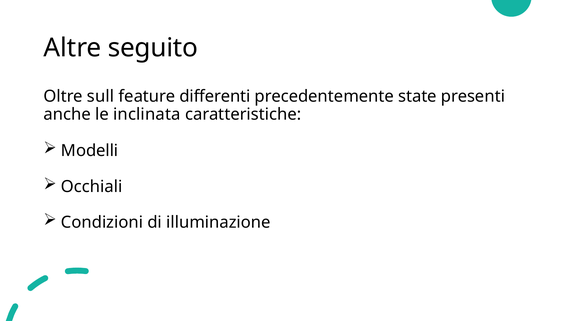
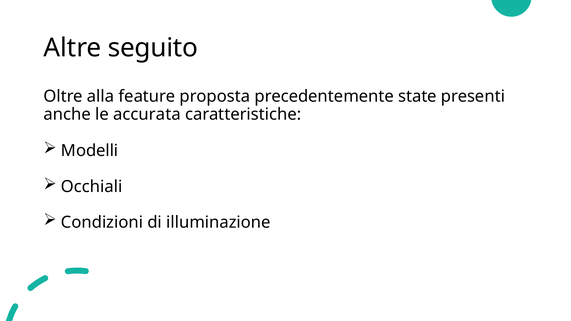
sull: sull -> alla
differenti: differenti -> proposta
inclinata: inclinata -> accurata
